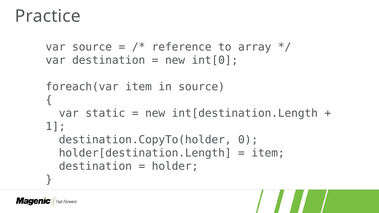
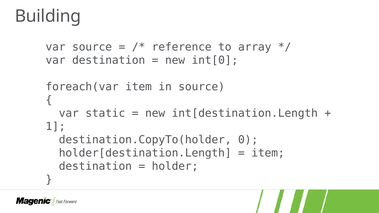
Practice: Practice -> Building
